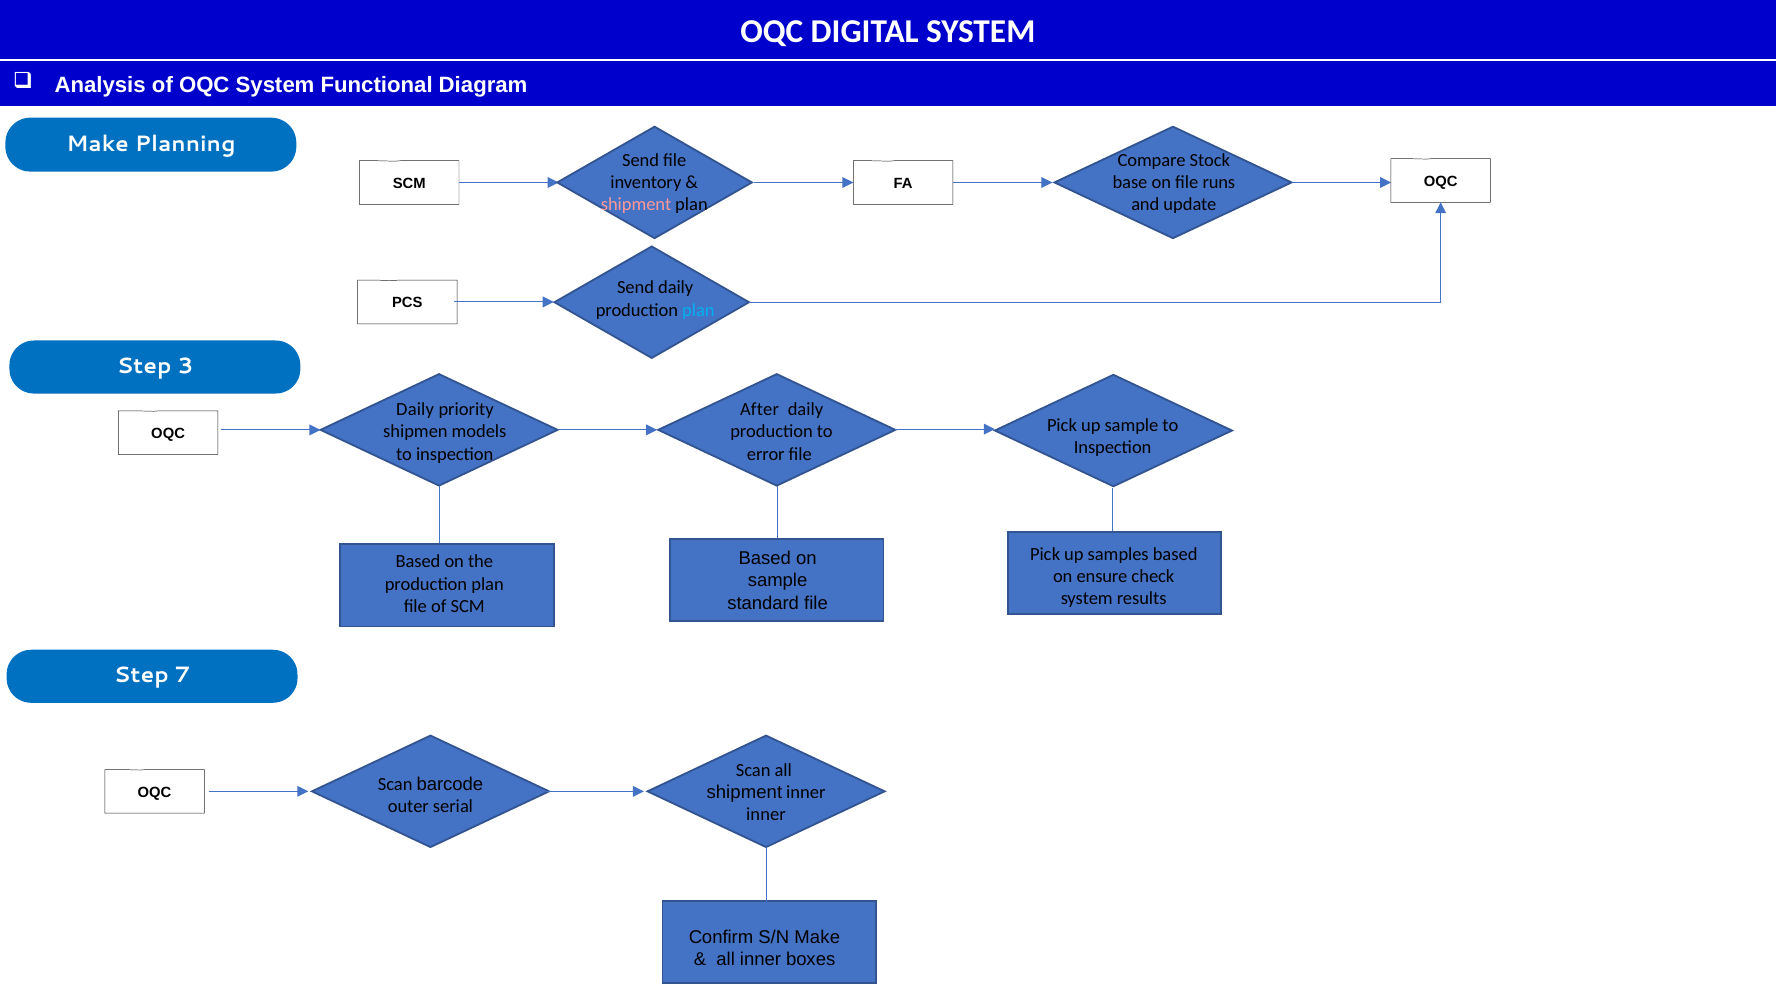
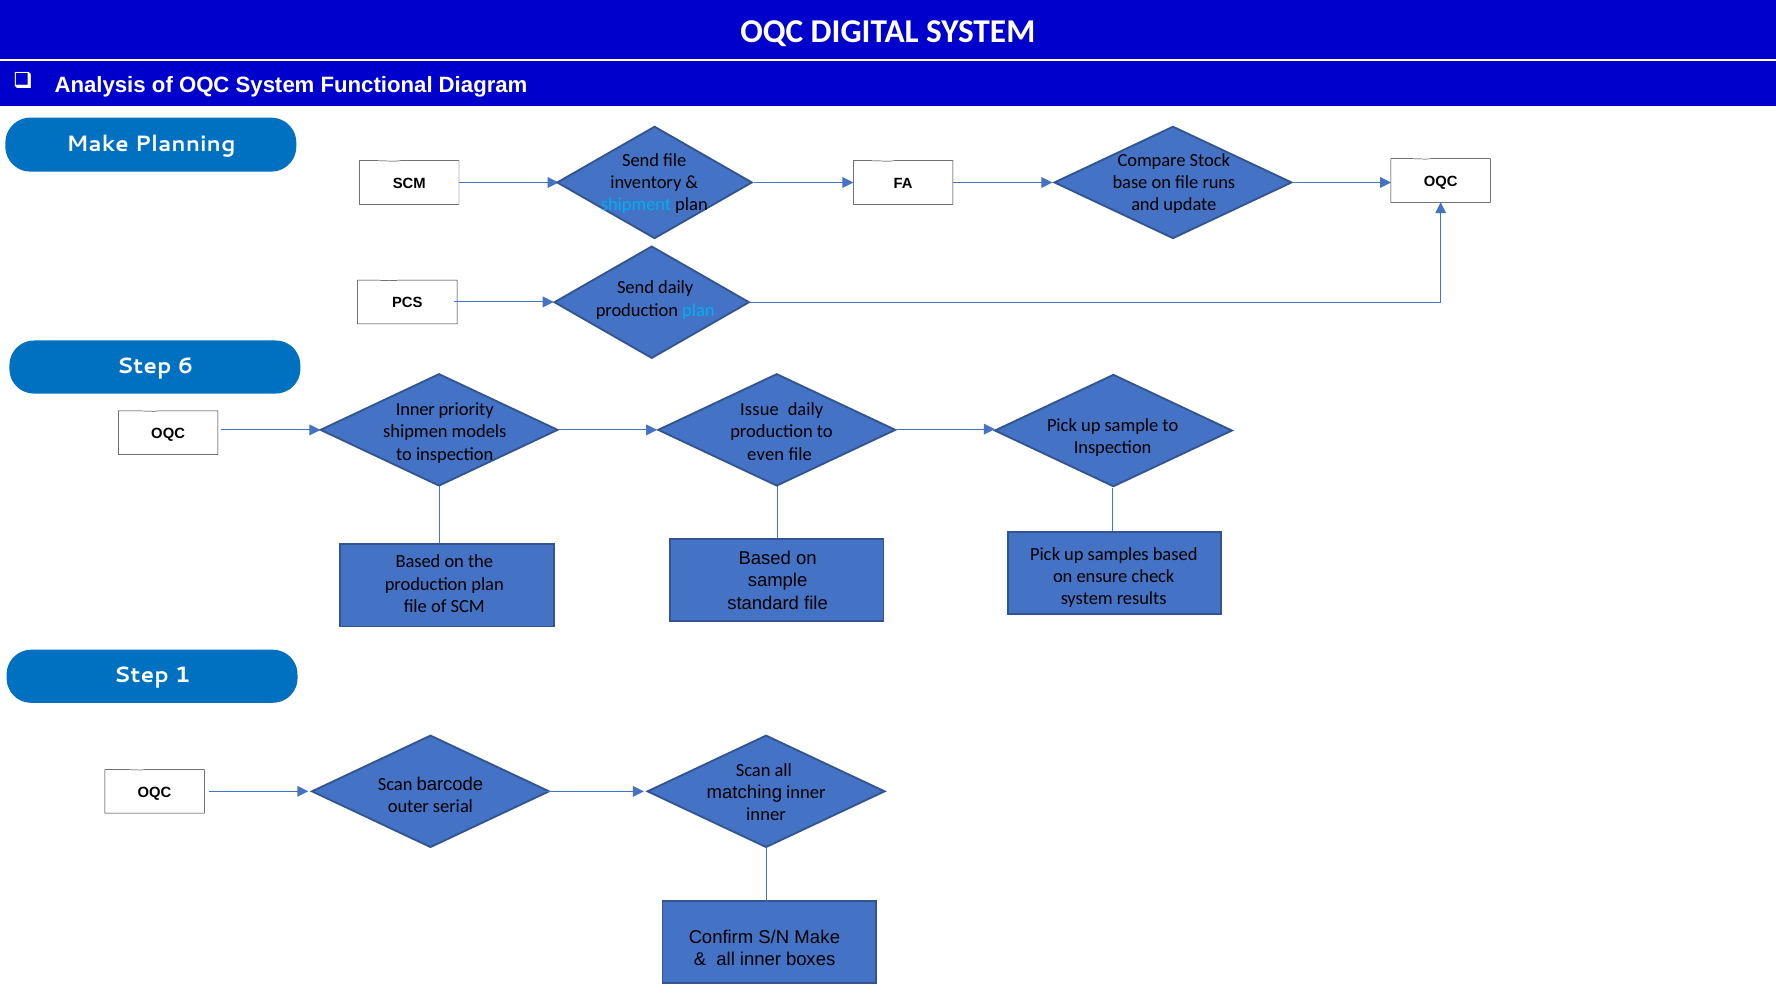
shipment at (636, 204) colour: pink -> light blue
3: 3 -> 6
Daily at (415, 410): Daily -> Inner
After: After -> Issue
error: error -> even
7: 7 -> 1
shipment at (744, 793): shipment -> matching
